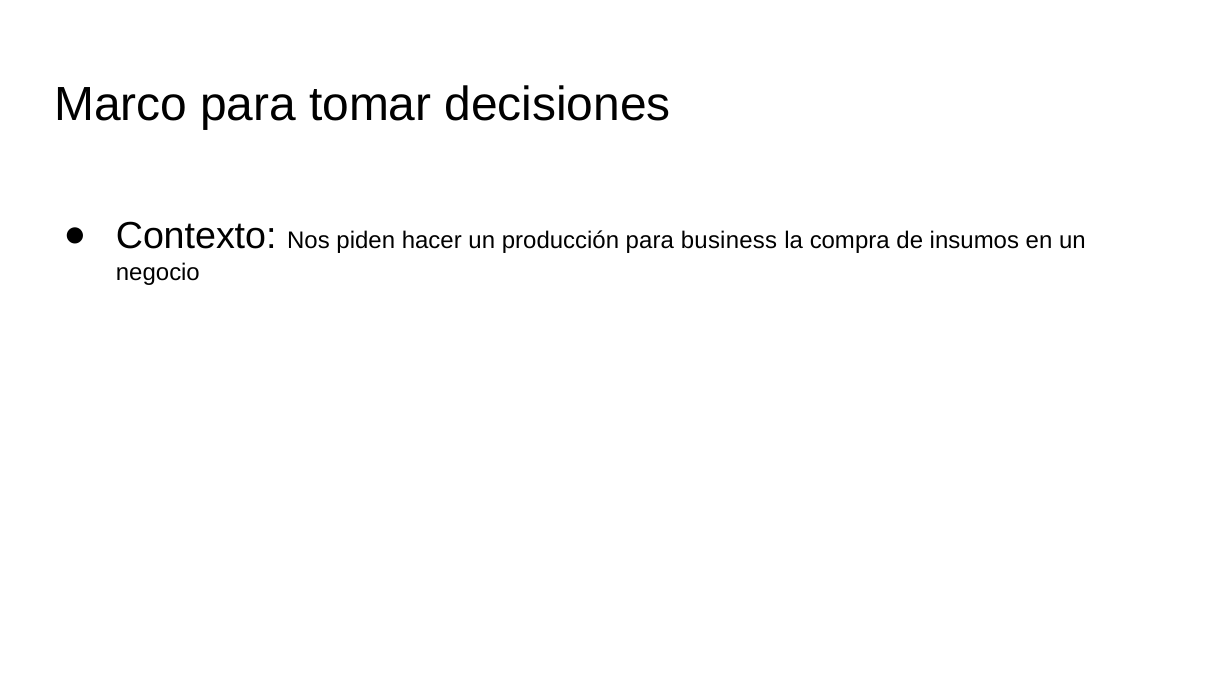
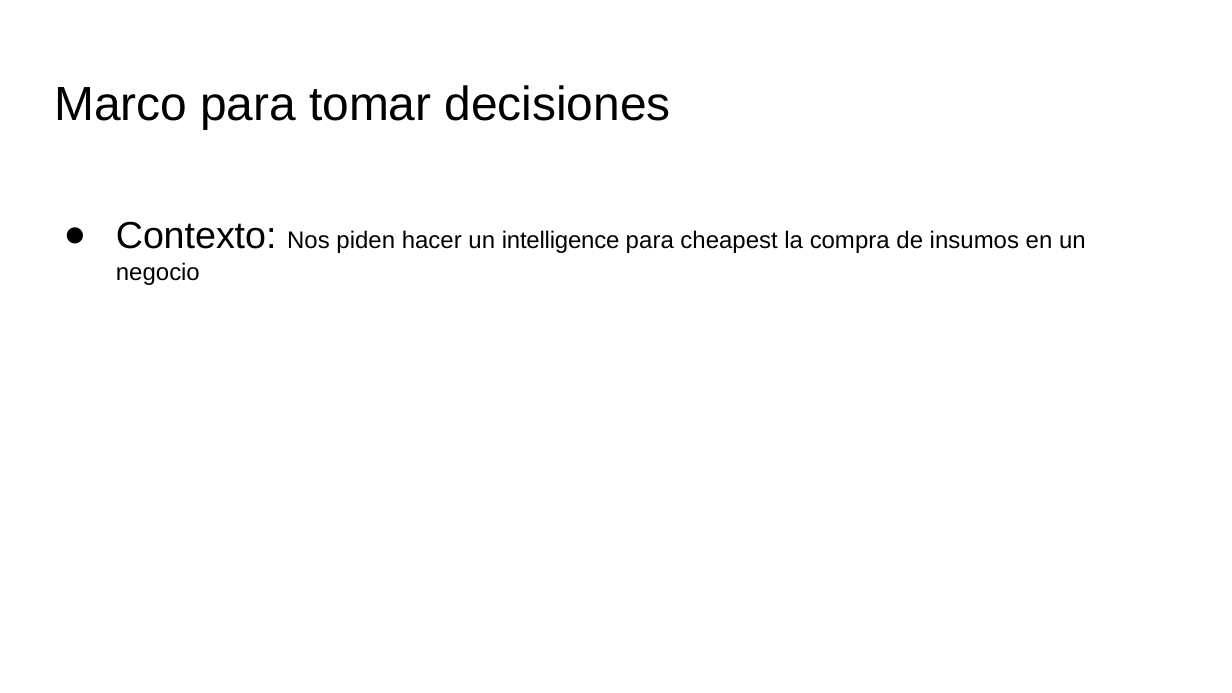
producción: producción -> intelligence
business: business -> cheapest
